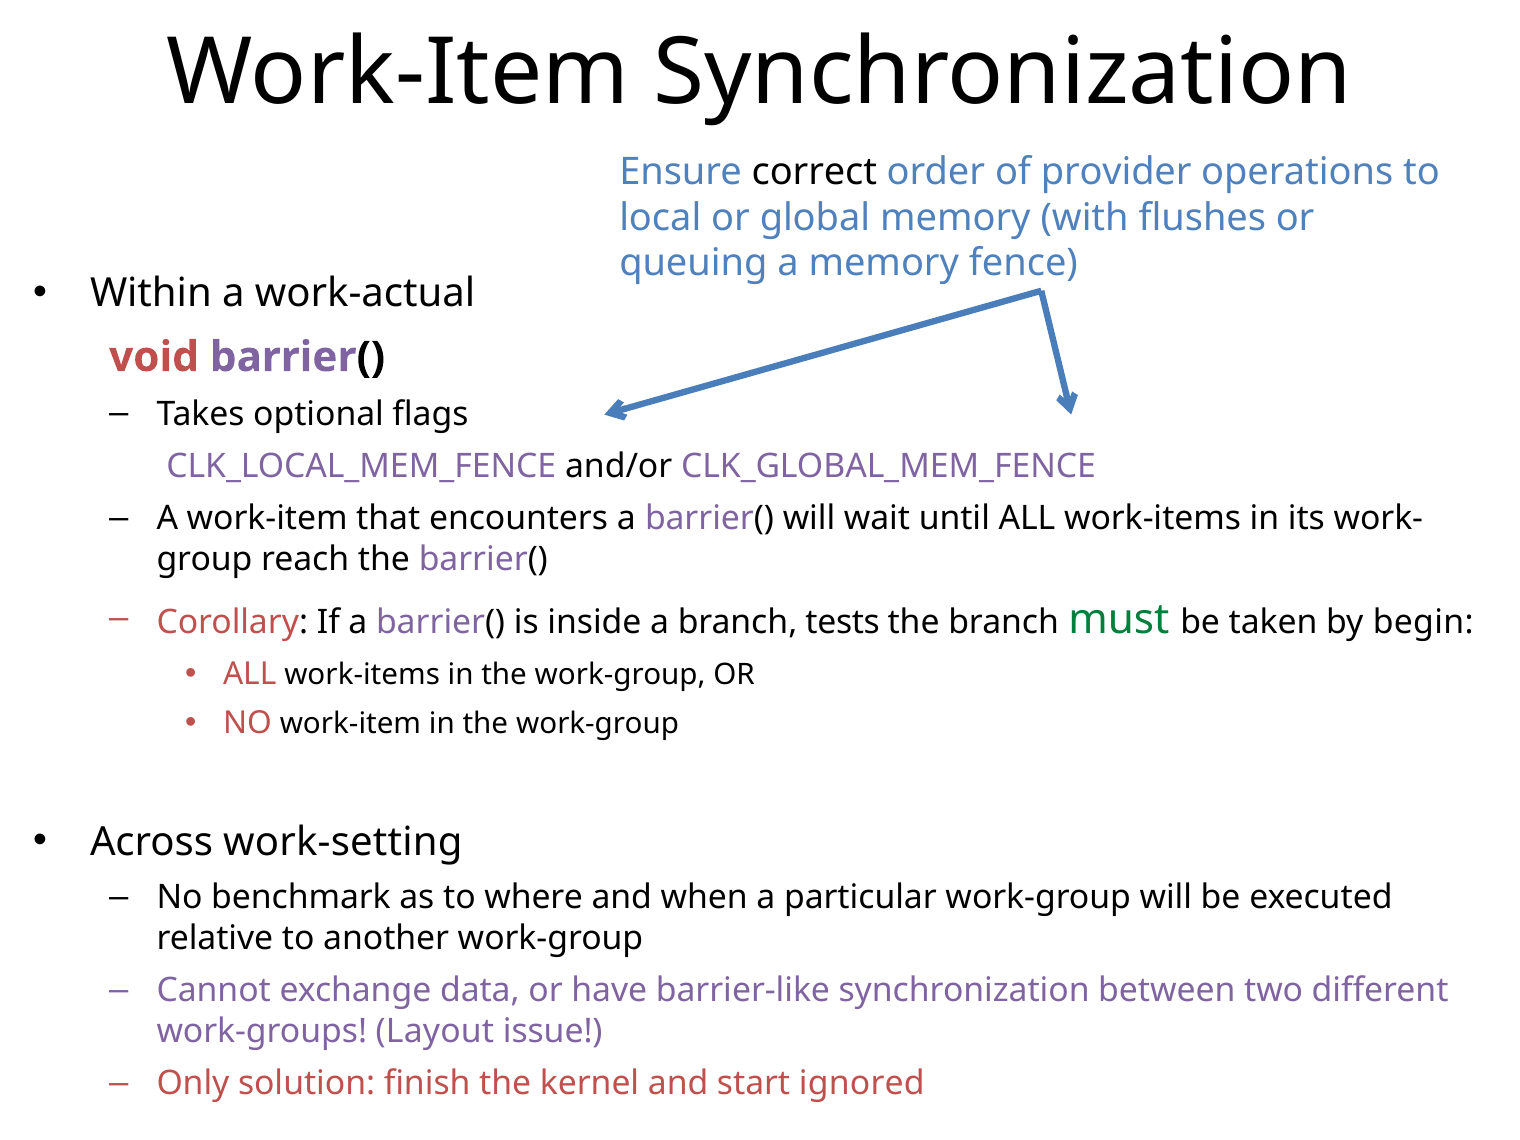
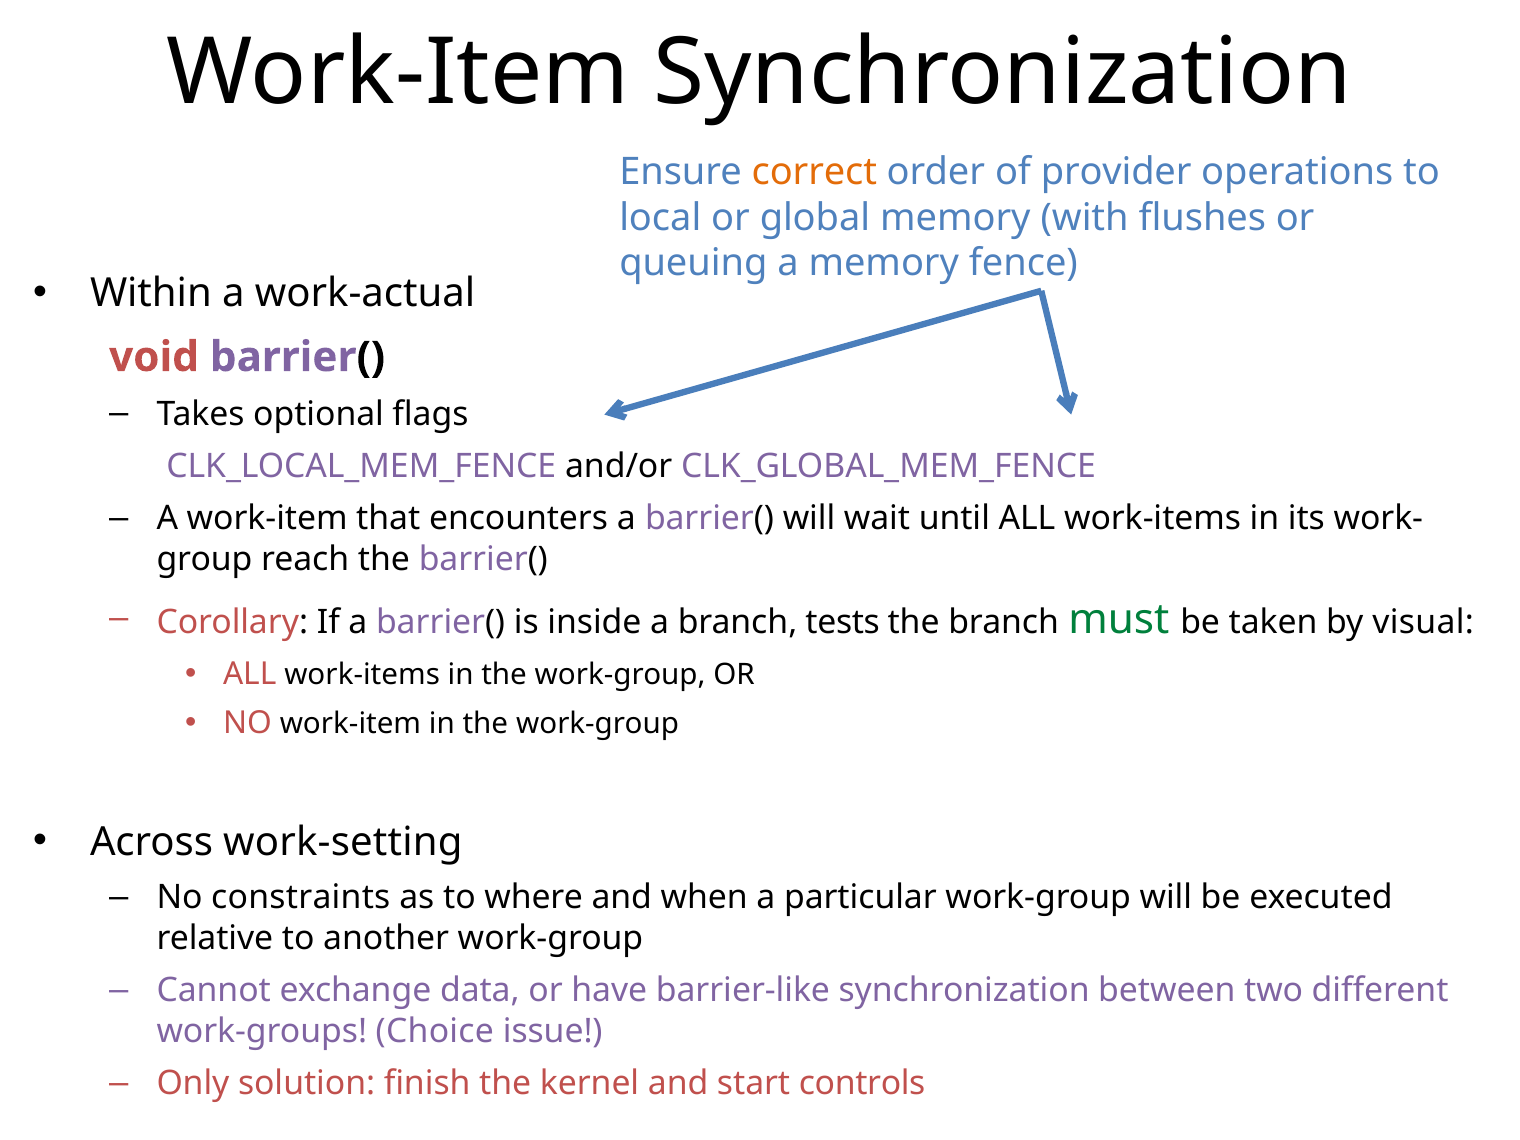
correct colour: black -> orange
begin: begin -> visual
benchmark: benchmark -> constraints
Layout: Layout -> Choice
ignored: ignored -> controls
